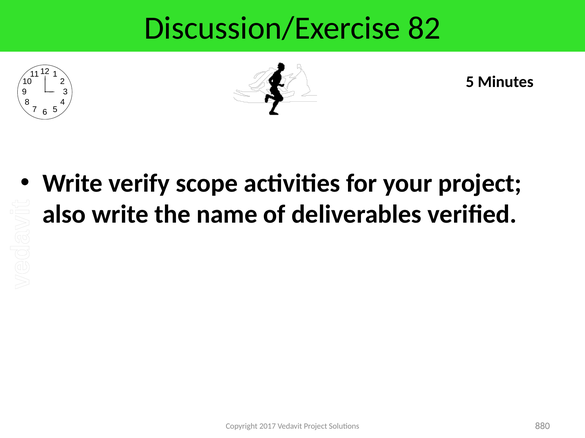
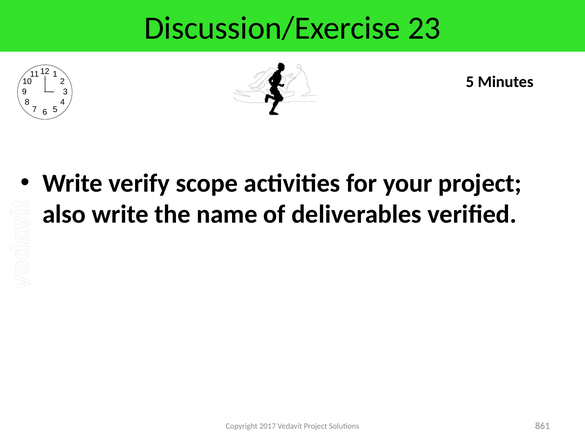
82: 82 -> 23
880: 880 -> 861
